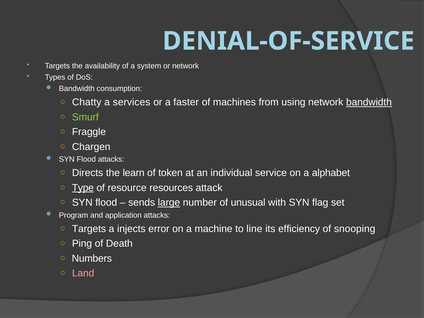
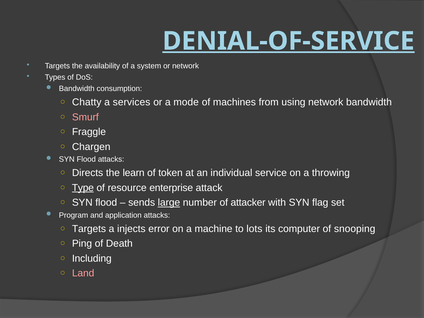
DENIAL-OF-SERVICE underline: none -> present
faster: faster -> mode
bandwidth at (369, 102) underline: present -> none
Smurf colour: light green -> pink
alphabet: alphabet -> throwing
resources: resources -> enterprise
unusual: unusual -> attacker
line: line -> lots
efficiency: efficiency -> computer
Numbers: Numbers -> Including
